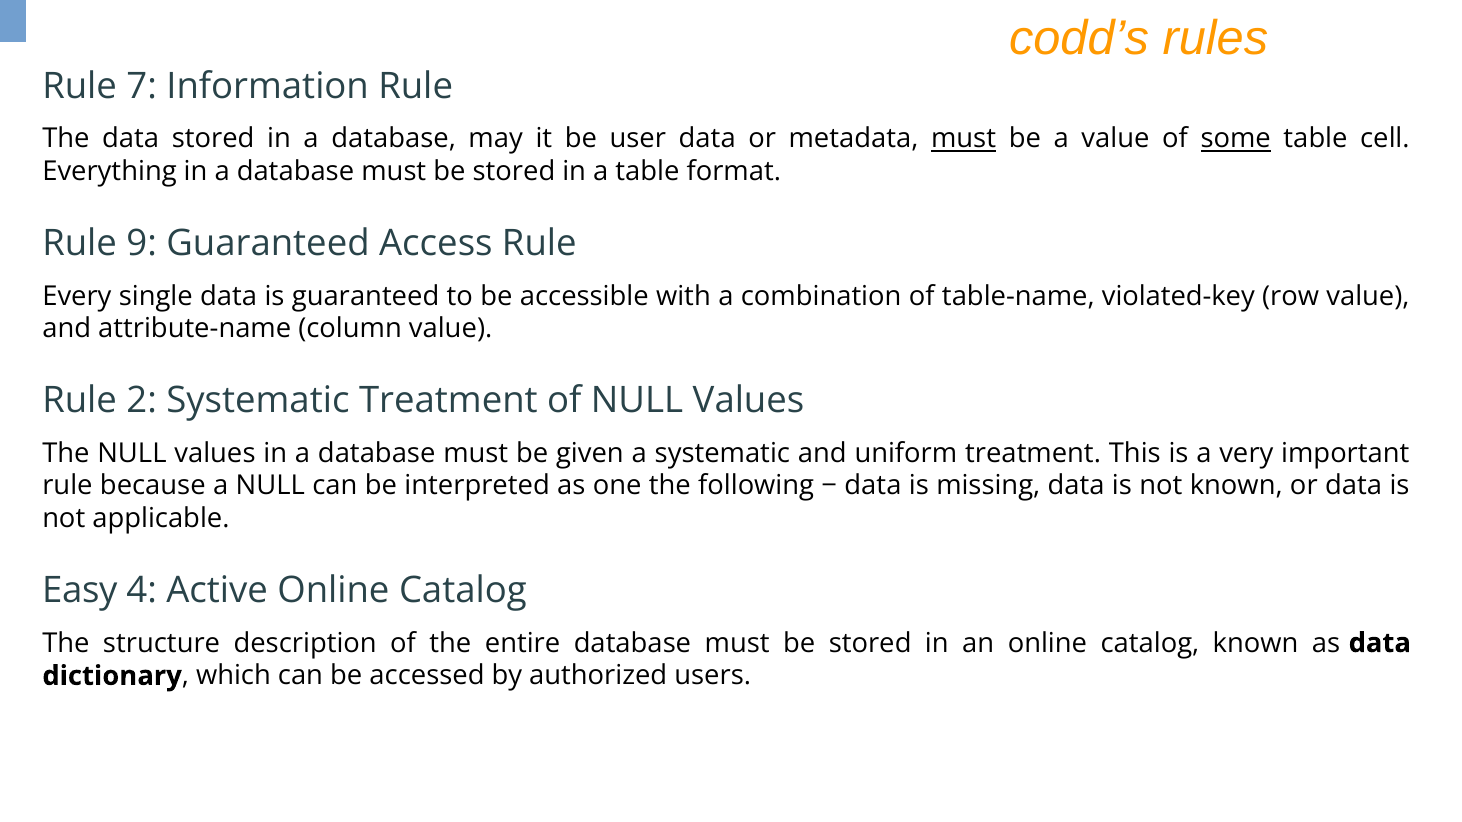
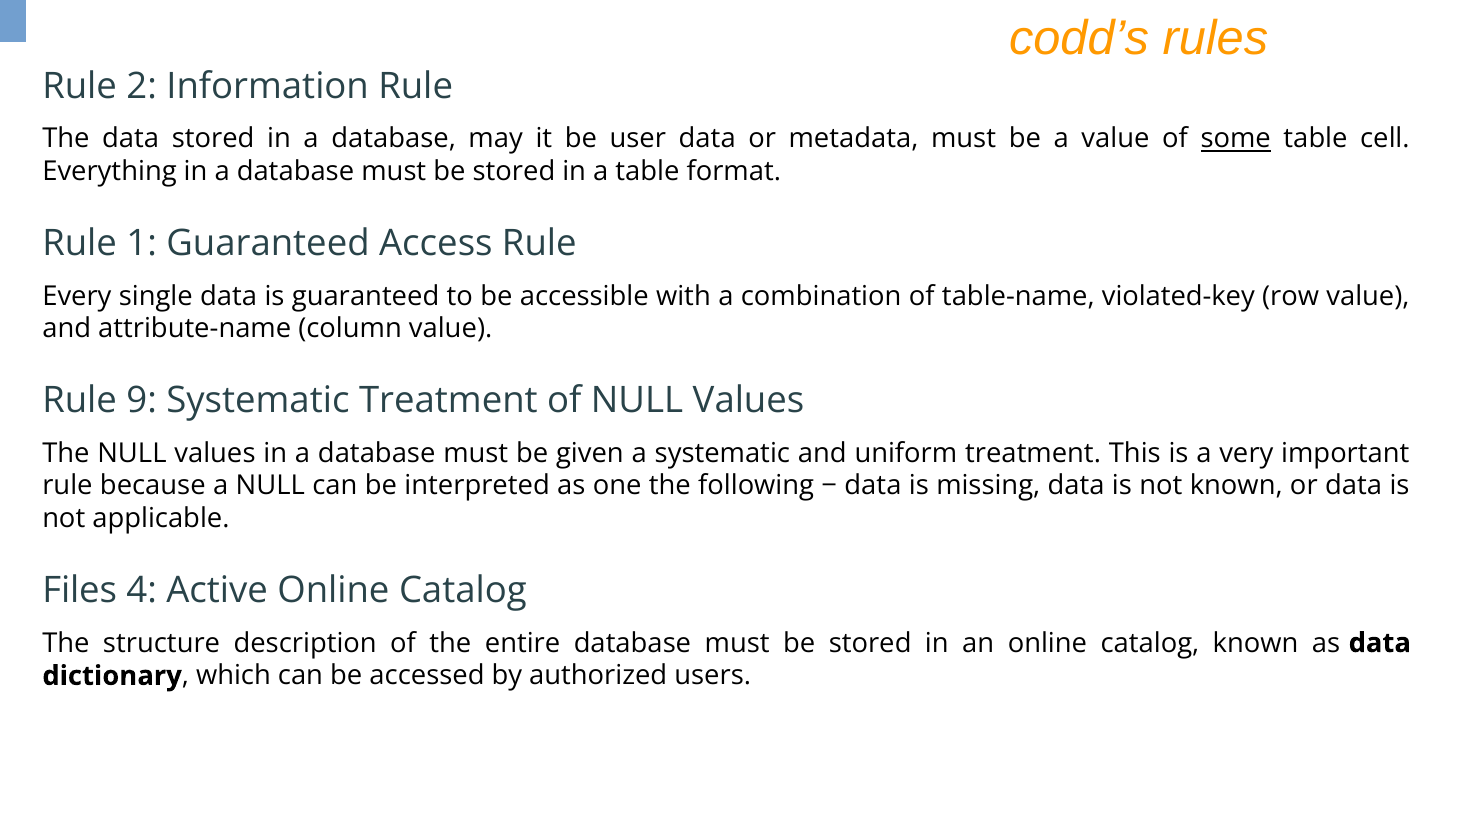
7: 7 -> 2
must at (964, 139) underline: present -> none
9: 9 -> 1
2: 2 -> 9
Easy: Easy -> Files
